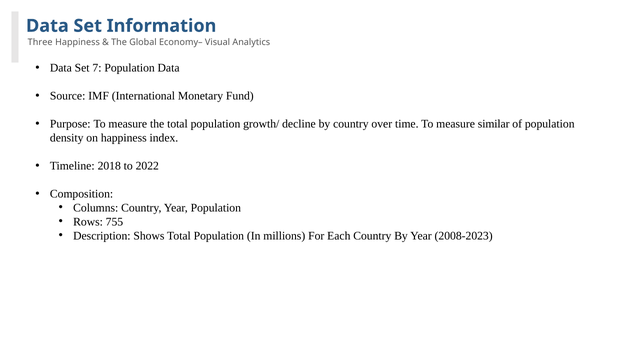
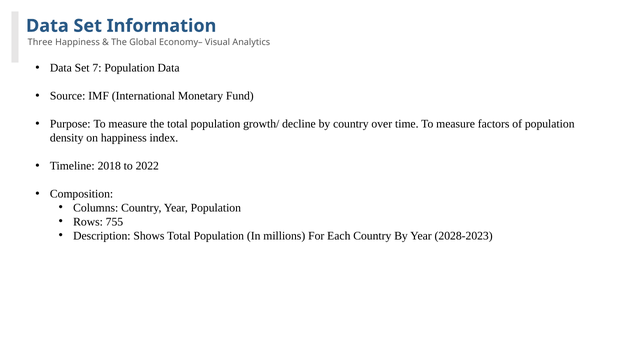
similar: similar -> factors
2008-2023: 2008-2023 -> 2028-2023
